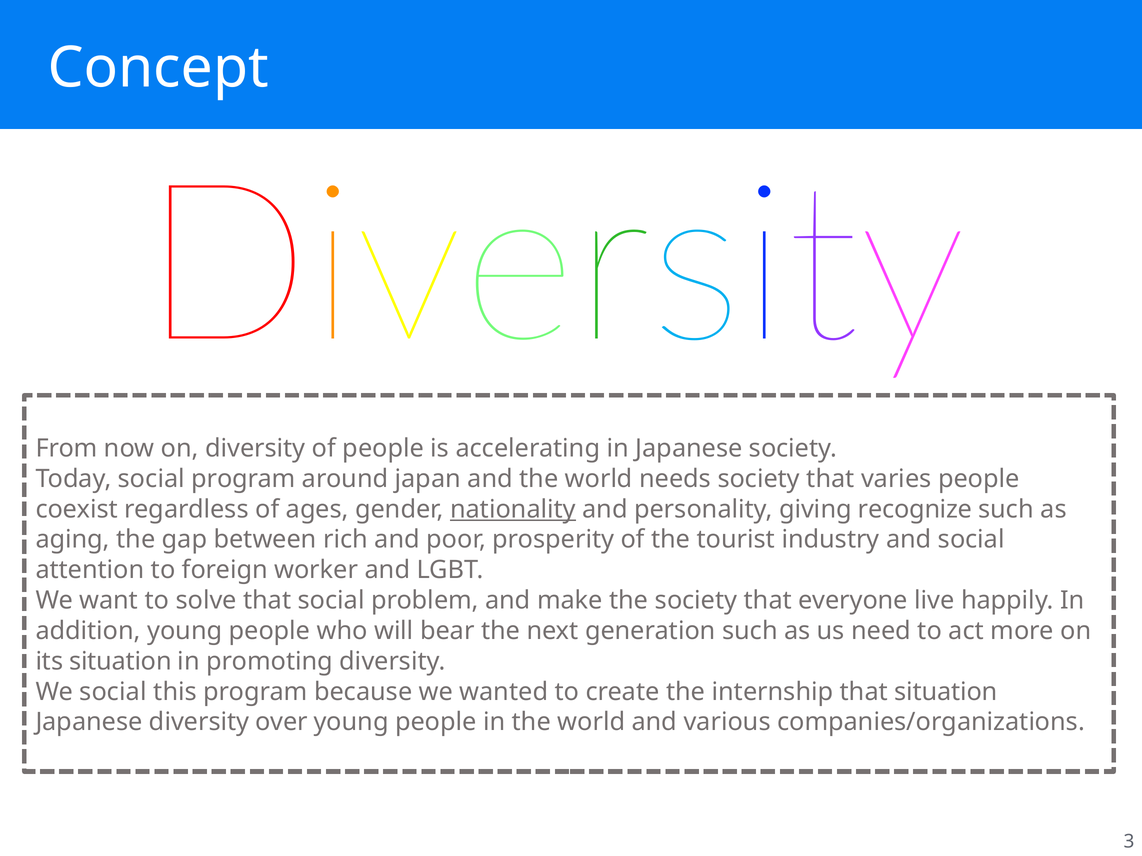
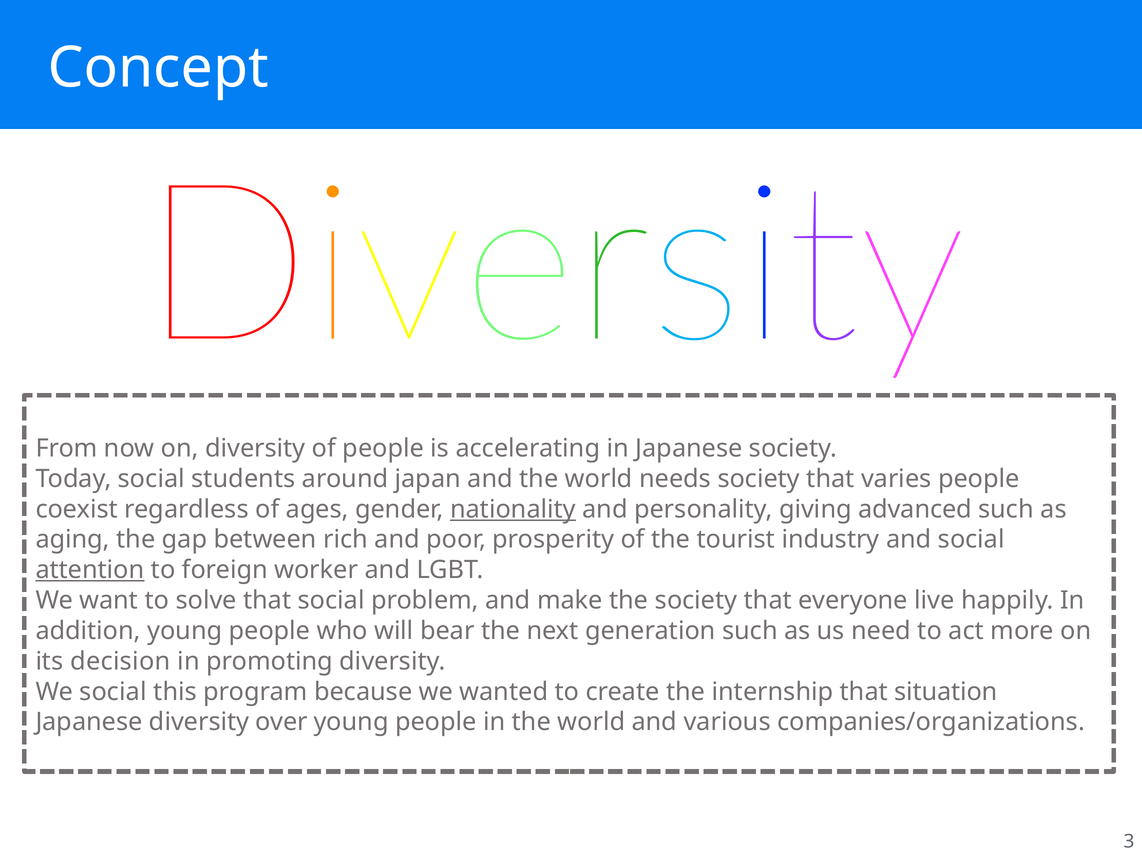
social program: program -> students
recognize: recognize -> advanced
attention underline: none -> present
its situation: situation -> decision
